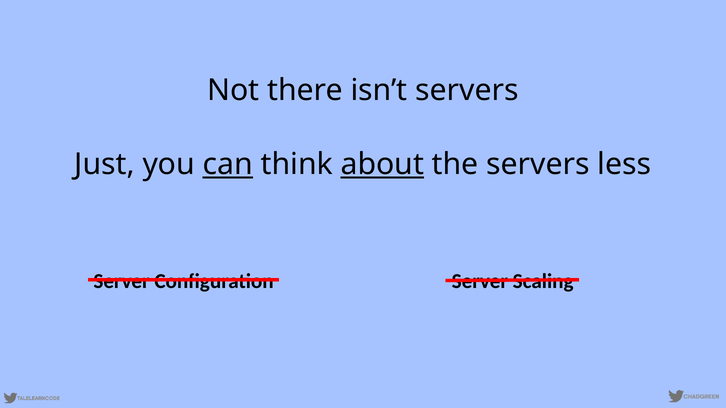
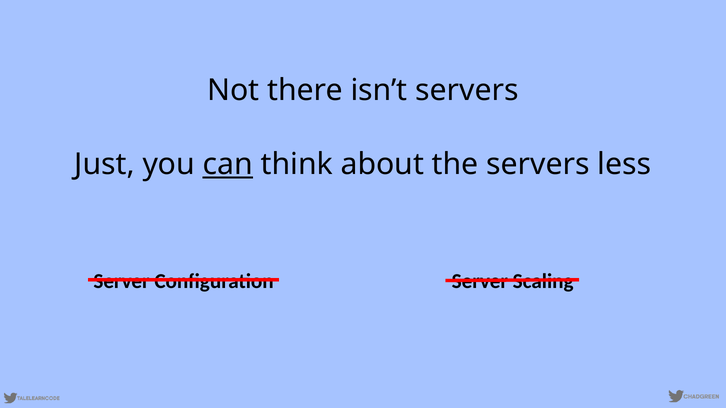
about underline: present -> none
